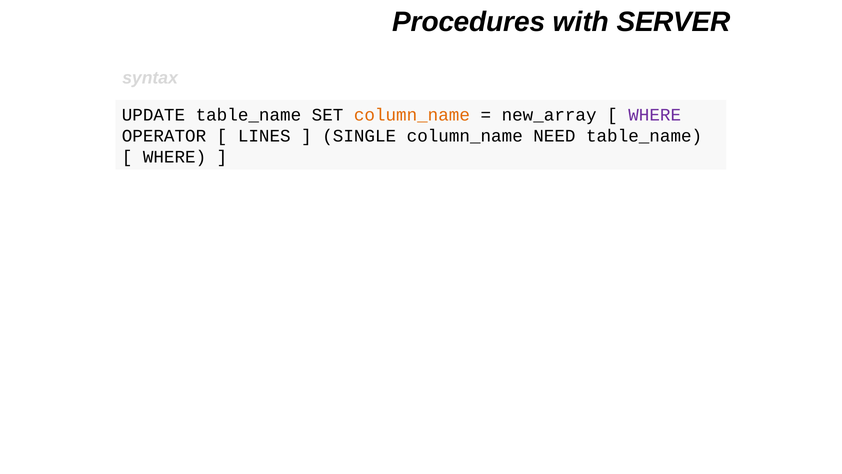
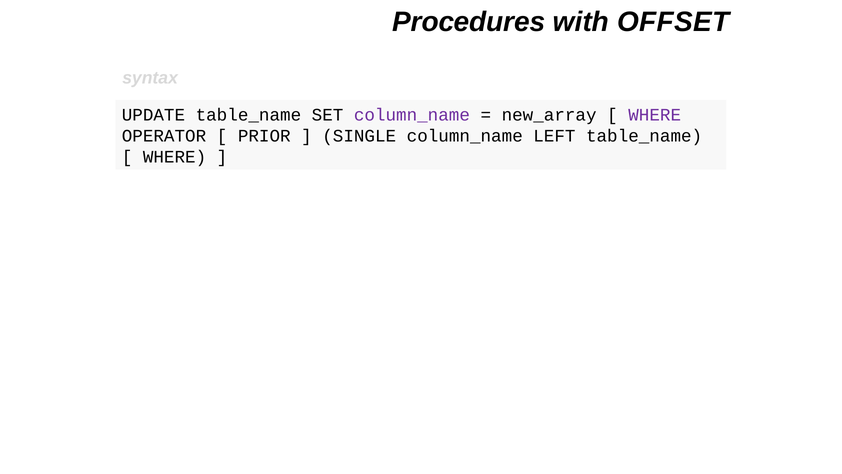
SERVER: SERVER -> OFFSET
column_name at (412, 115) colour: orange -> purple
LINES: LINES -> PRIOR
NEED: NEED -> LEFT
